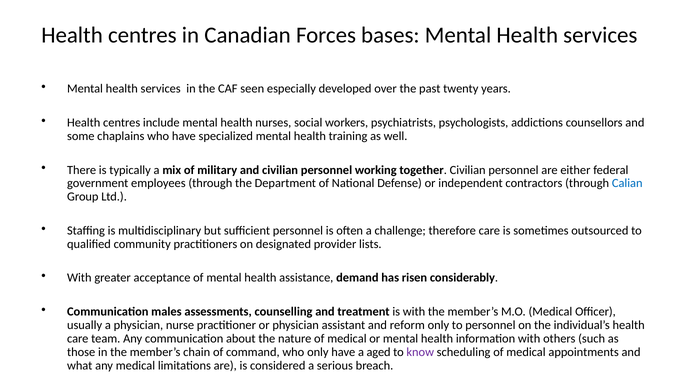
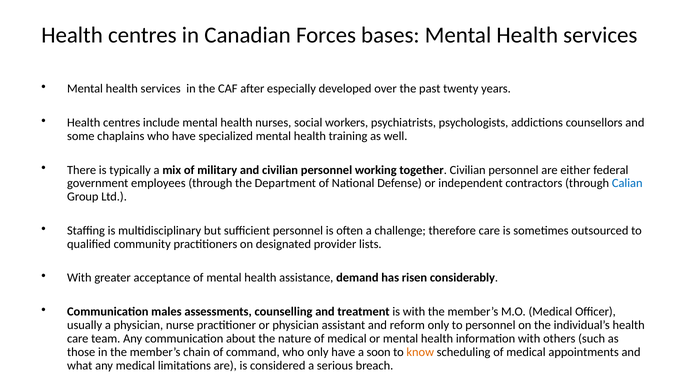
seen: seen -> after
aged: aged -> soon
know colour: purple -> orange
